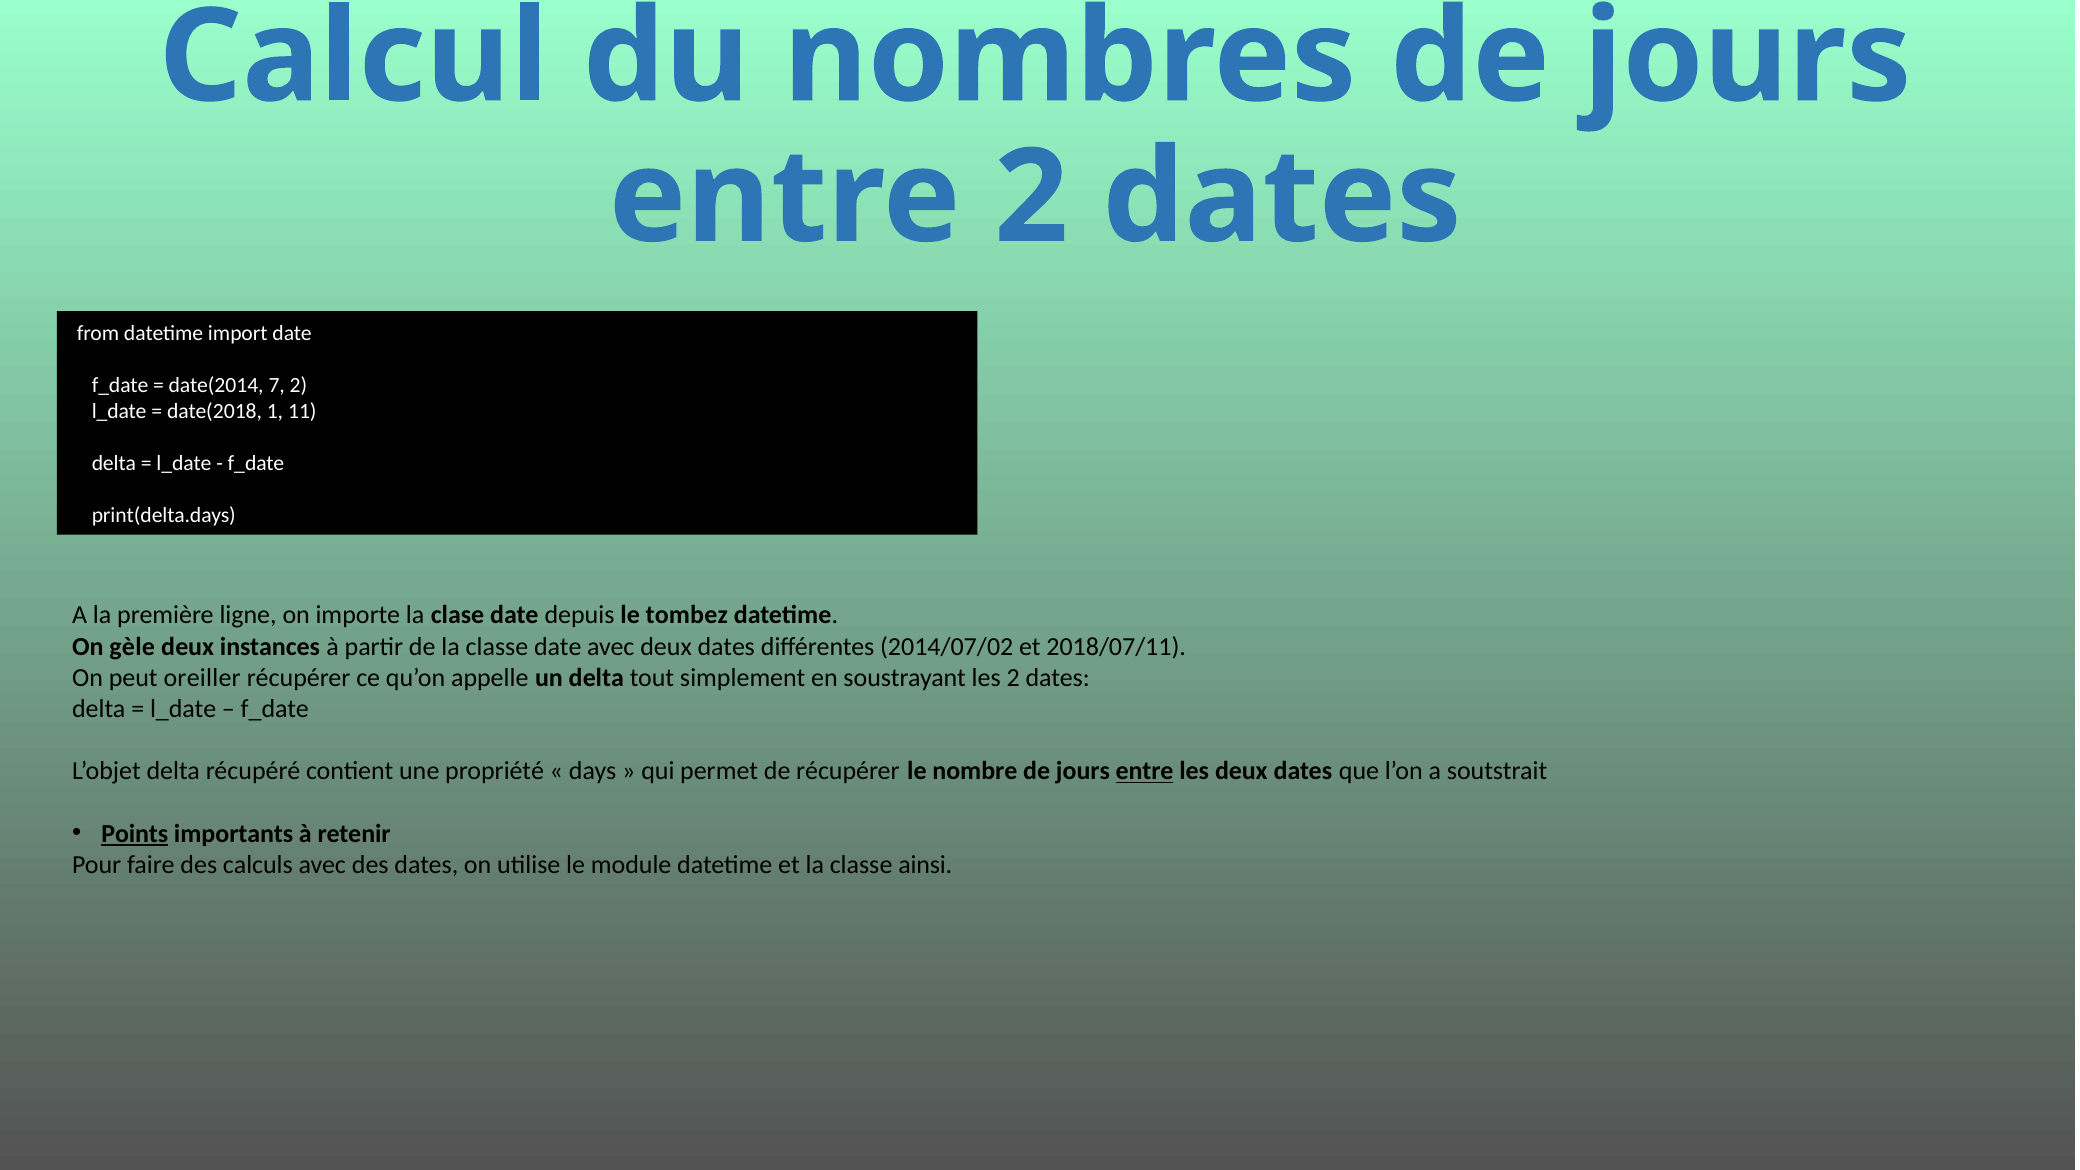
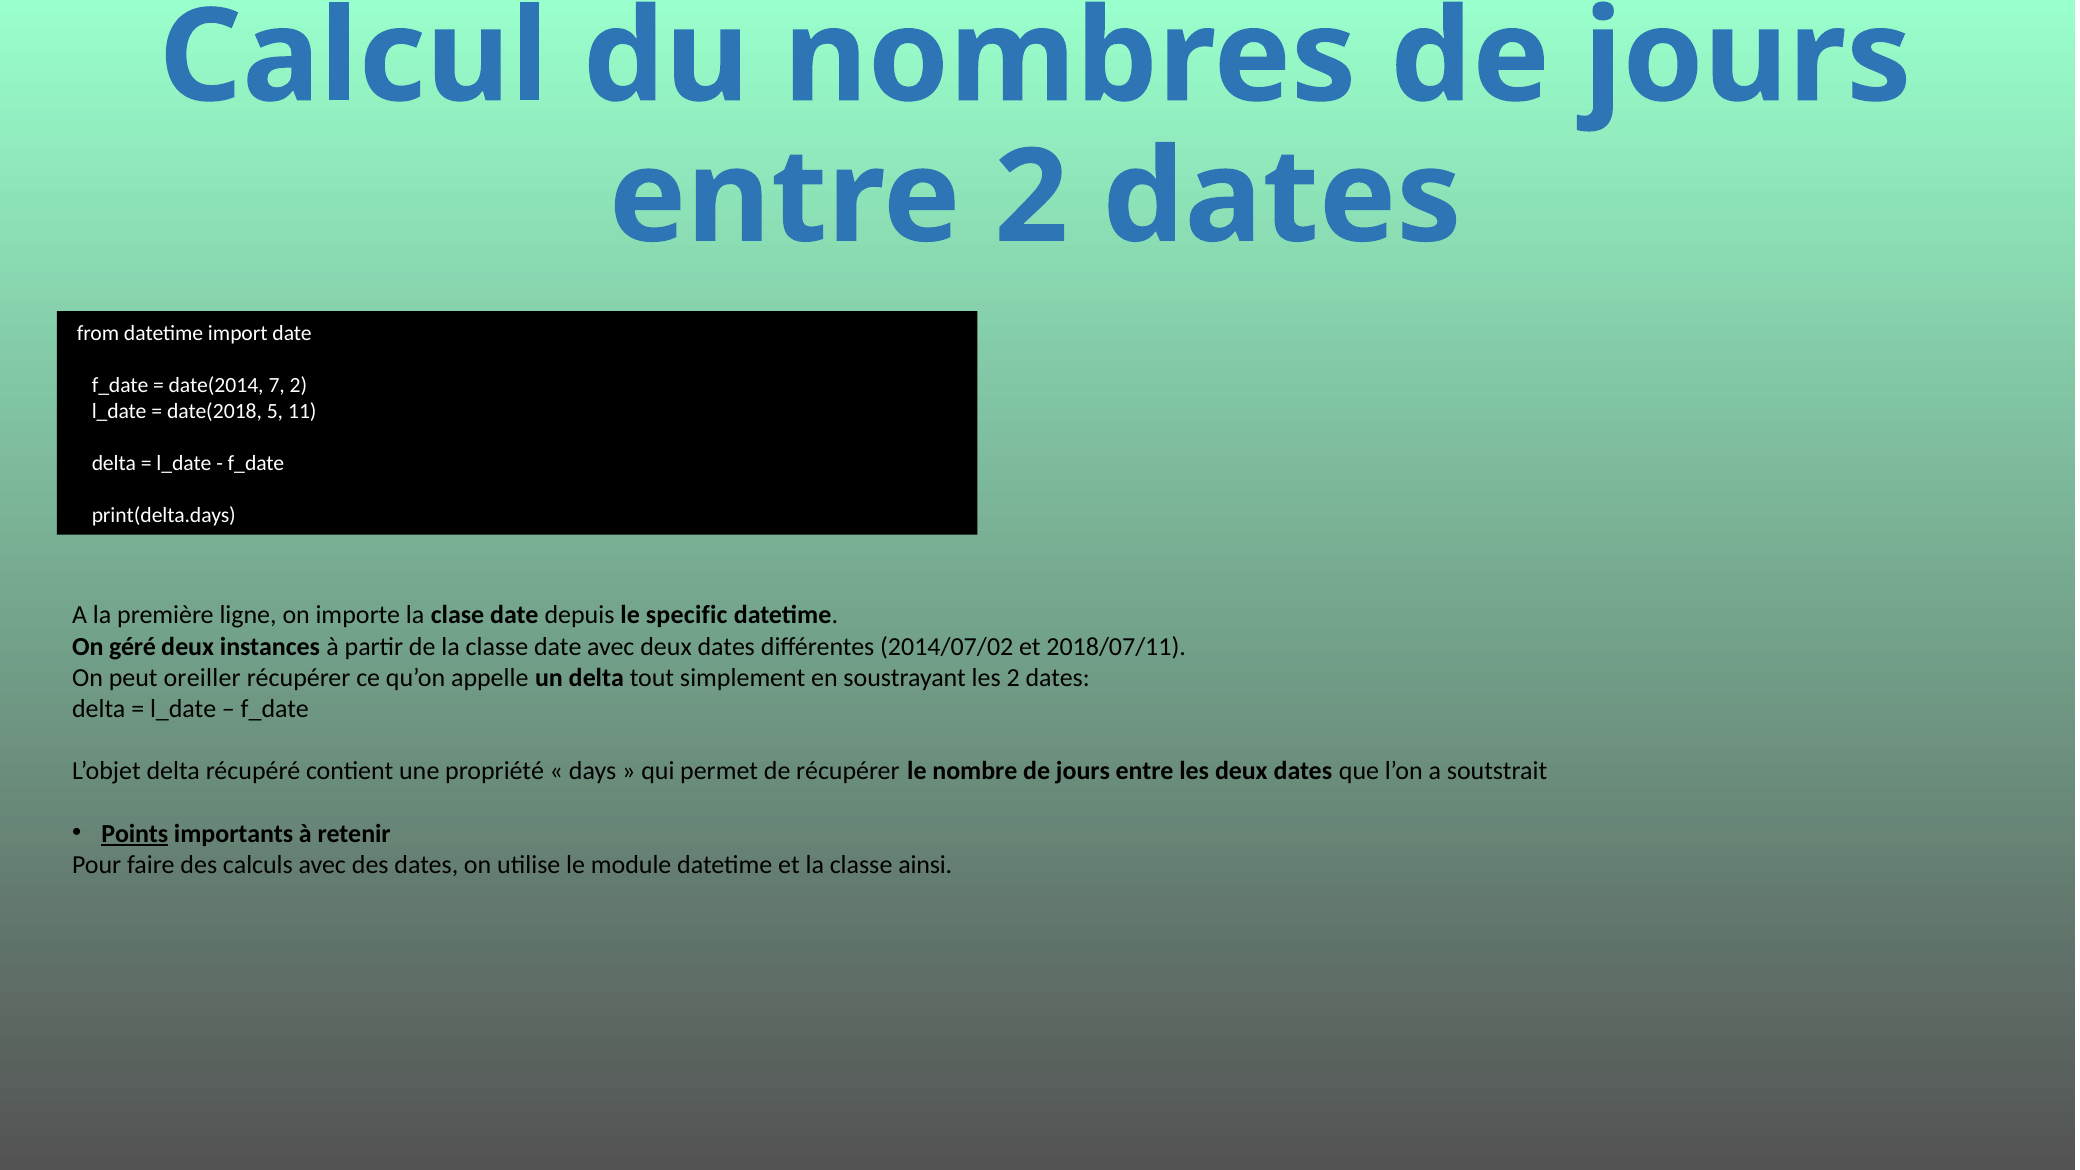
1: 1 -> 5
tombez: tombez -> specific
gèle: gèle -> géré
entre at (1145, 771) underline: present -> none
